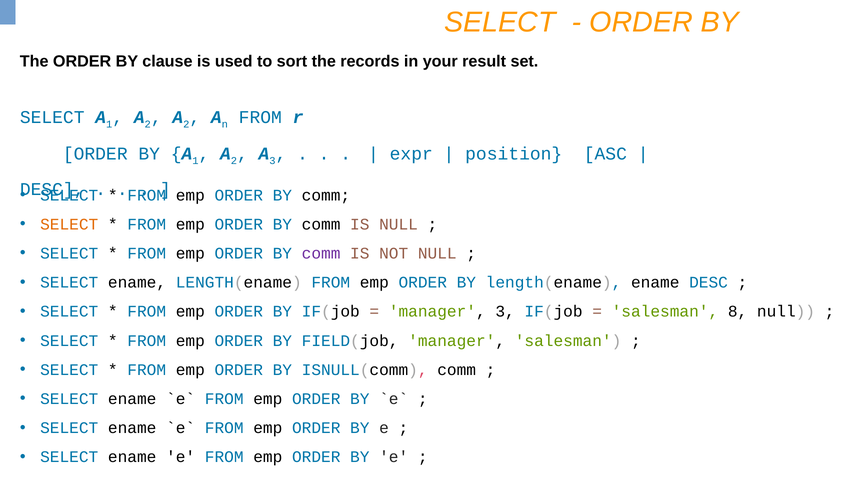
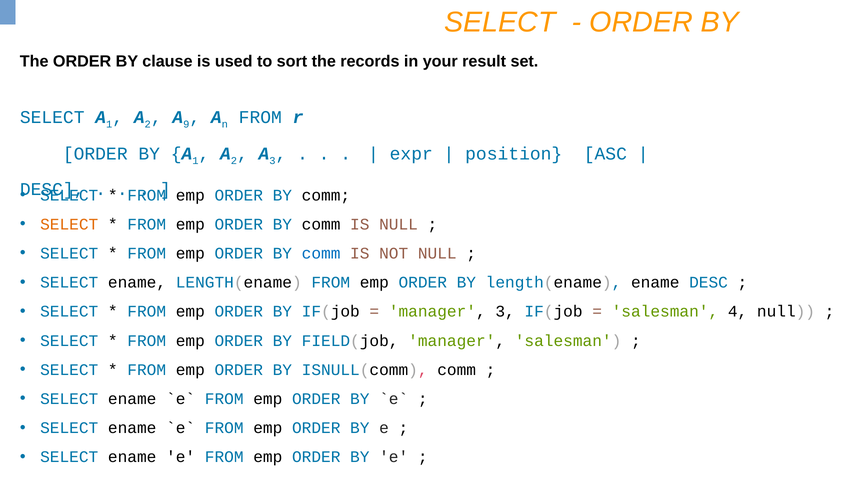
2 at (186, 124): 2 -> 9
comm at (321, 253) colour: purple -> blue
8: 8 -> 4
